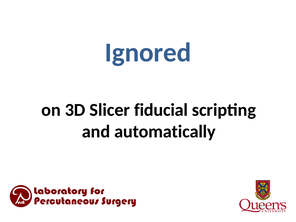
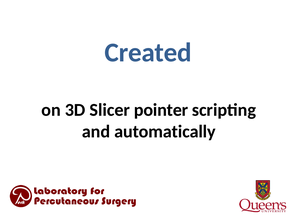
Ignored: Ignored -> Created
fiducial: fiducial -> pointer
